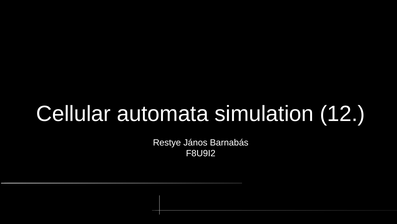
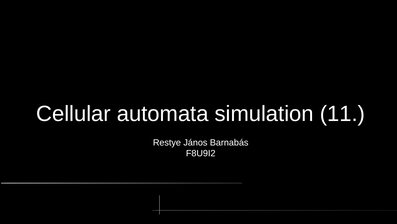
12: 12 -> 11
